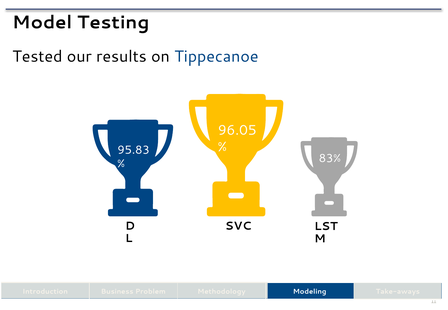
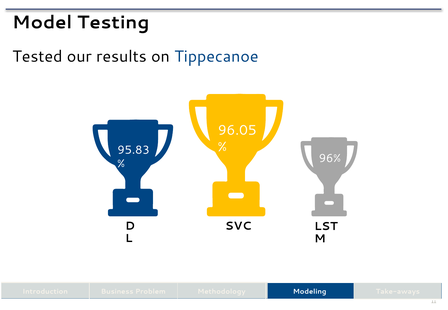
83%: 83% -> 96%
